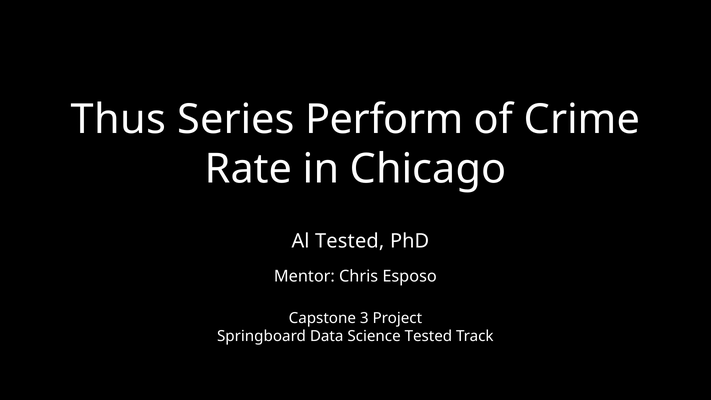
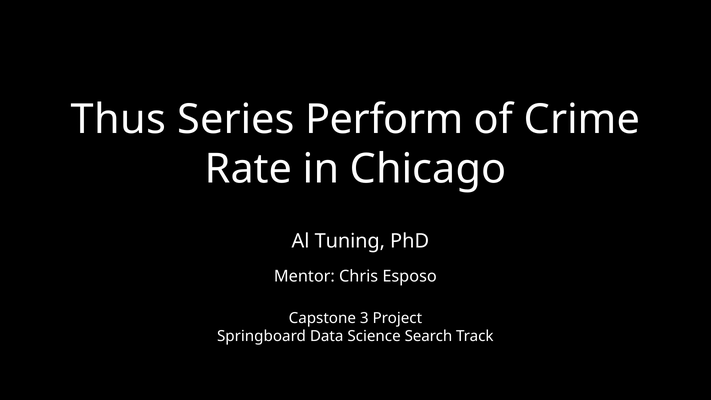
Al Tested: Tested -> Tuning
Science Tested: Tested -> Search
